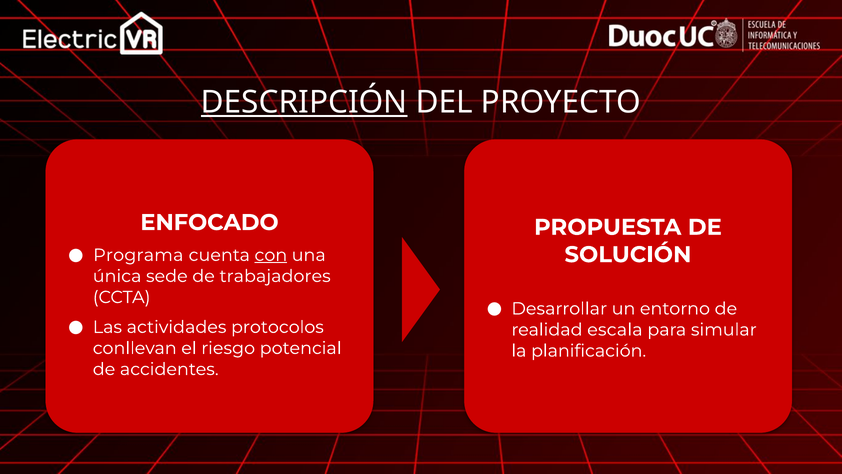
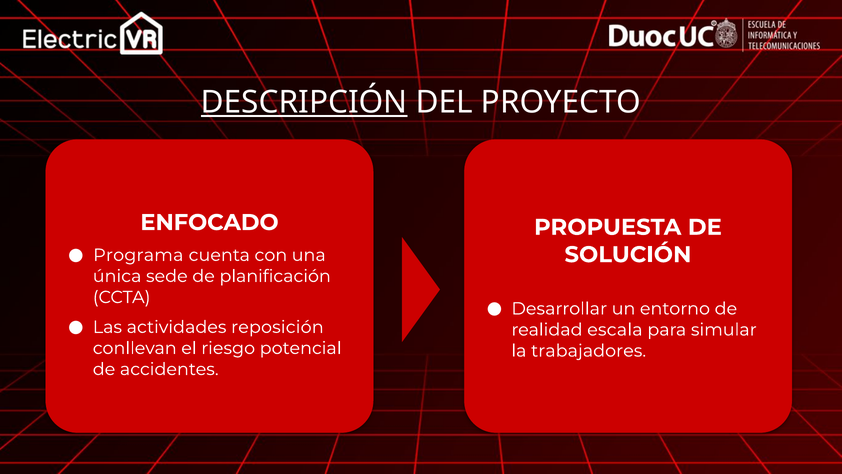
con underline: present -> none
trabajadores: trabajadores -> planificación
protocolos: protocolos -> reposición
planificación: planificación -> trabajadores
